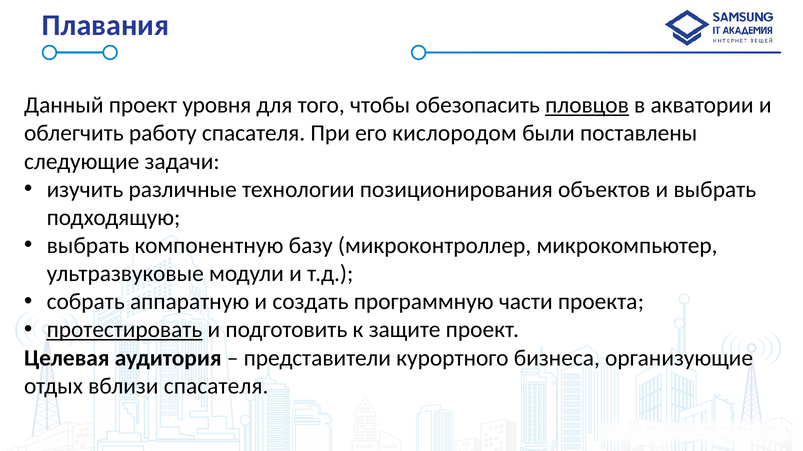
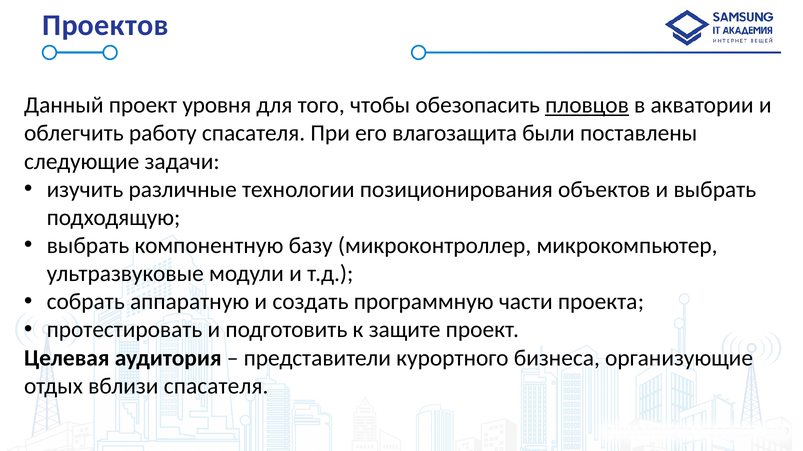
Плавания at (105, 25): Плавания -> Проектов
кислородом: кислородом -> влагозащита
протестировать underline: present -> none
